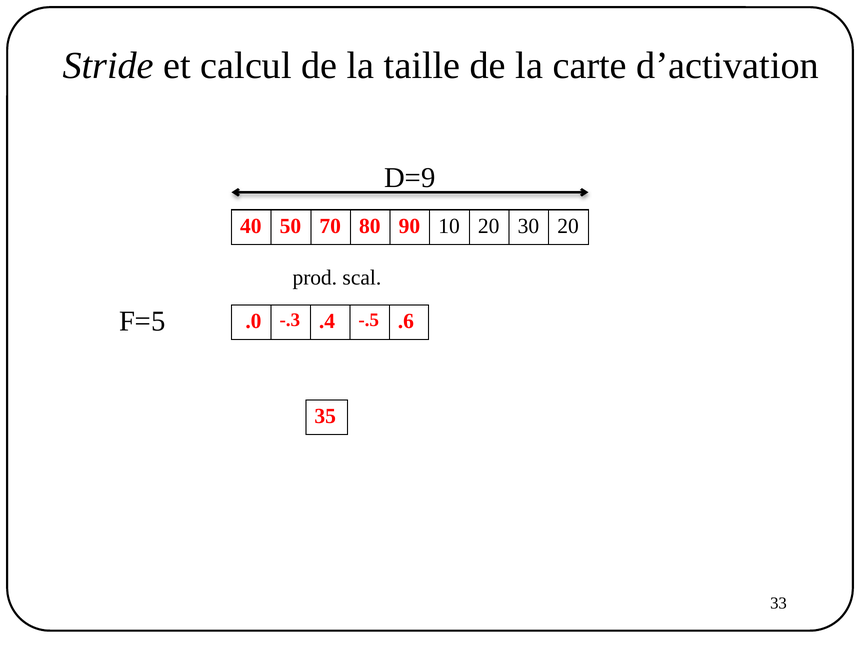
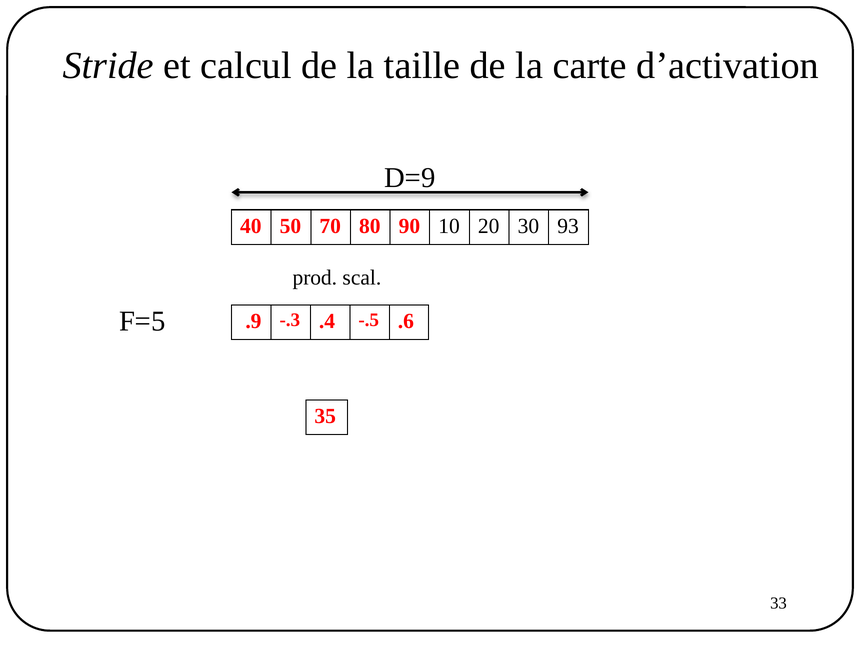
30 20: 20 -> 93
.0: .0 -> .9
